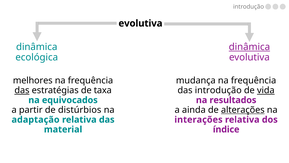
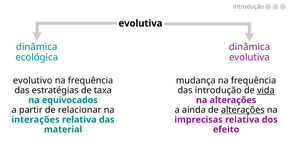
dinâmica at (249, 47) underline: present -> none
melhores: melhores -> evolutivo
das at (22, 90) underline: present -> none
na resultados: resultados -> alterações
distúrbios: distúrbios -> relacionar
adaptação: adaptação -> interações
interações: interações -> imprecisas
índice: índice -> efeito
